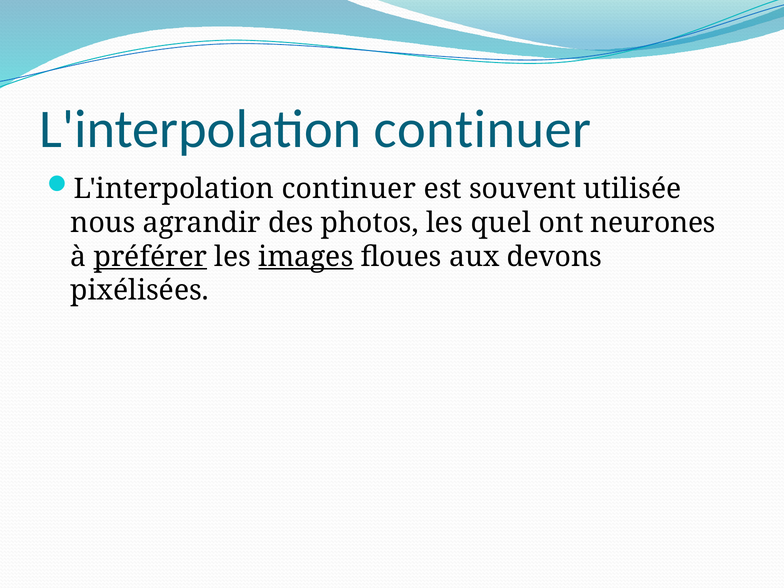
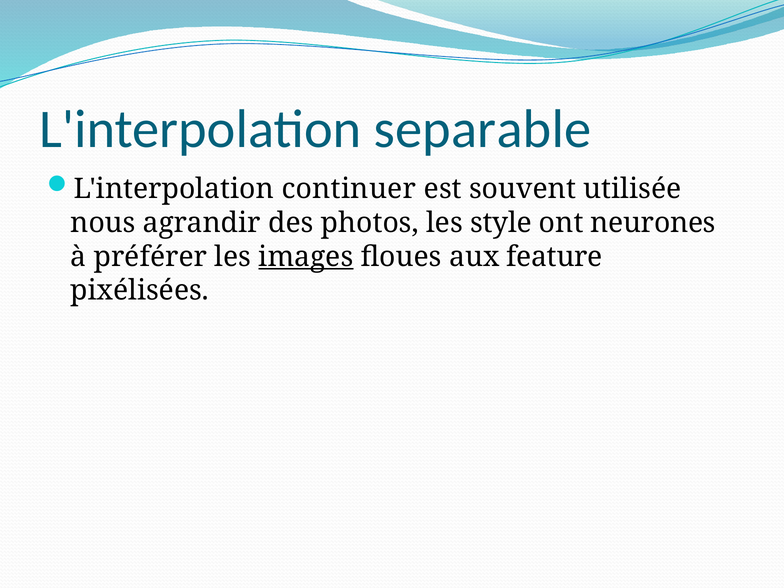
continuer at (482, 129): continuer -> separable
quel: quel -> style
préférer underline: present -> none
devons: devons -> feature
